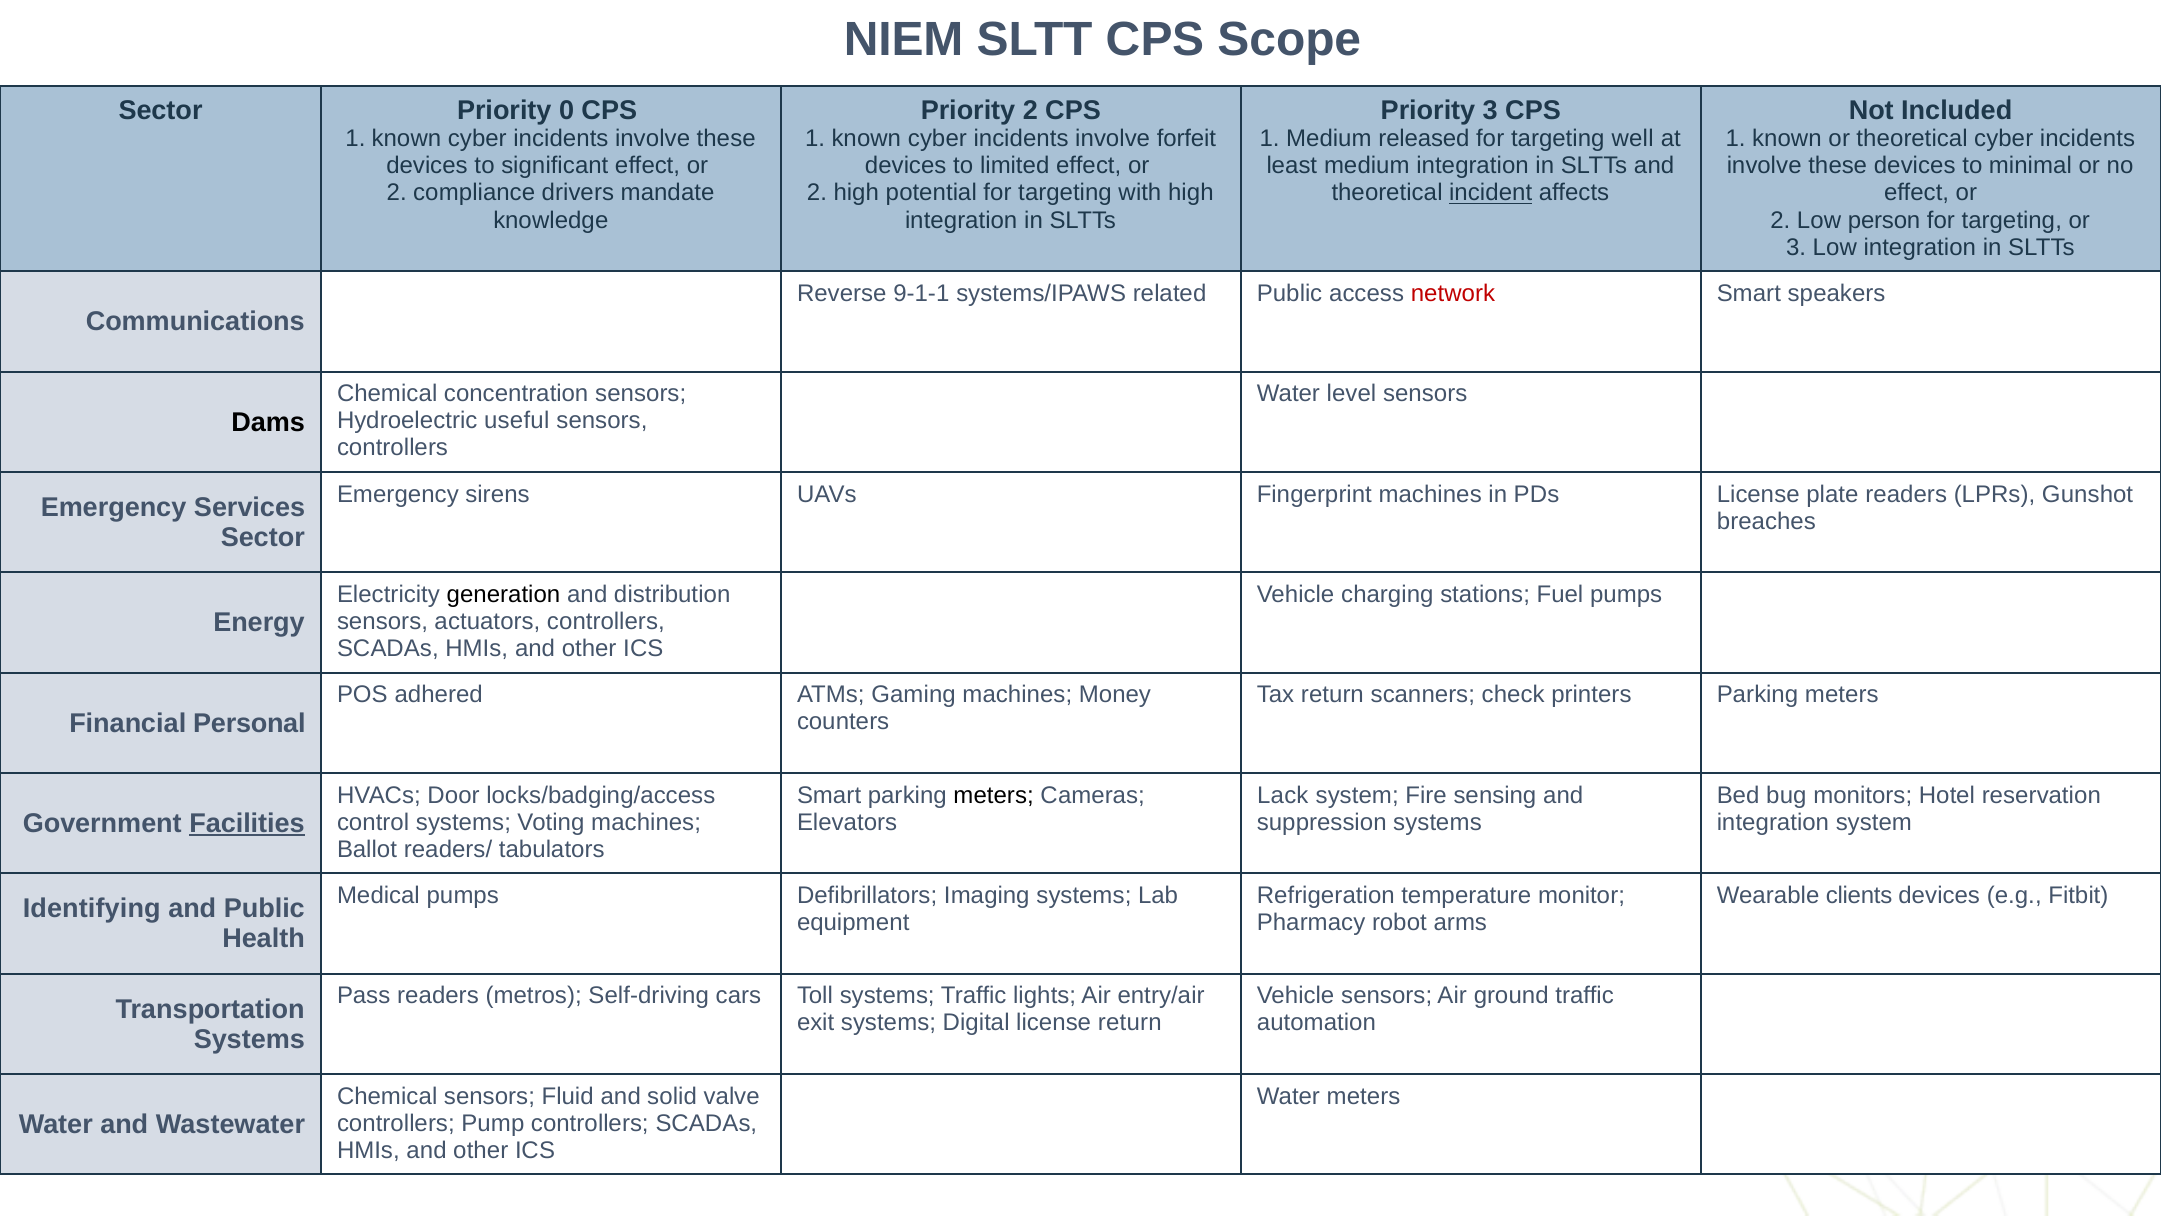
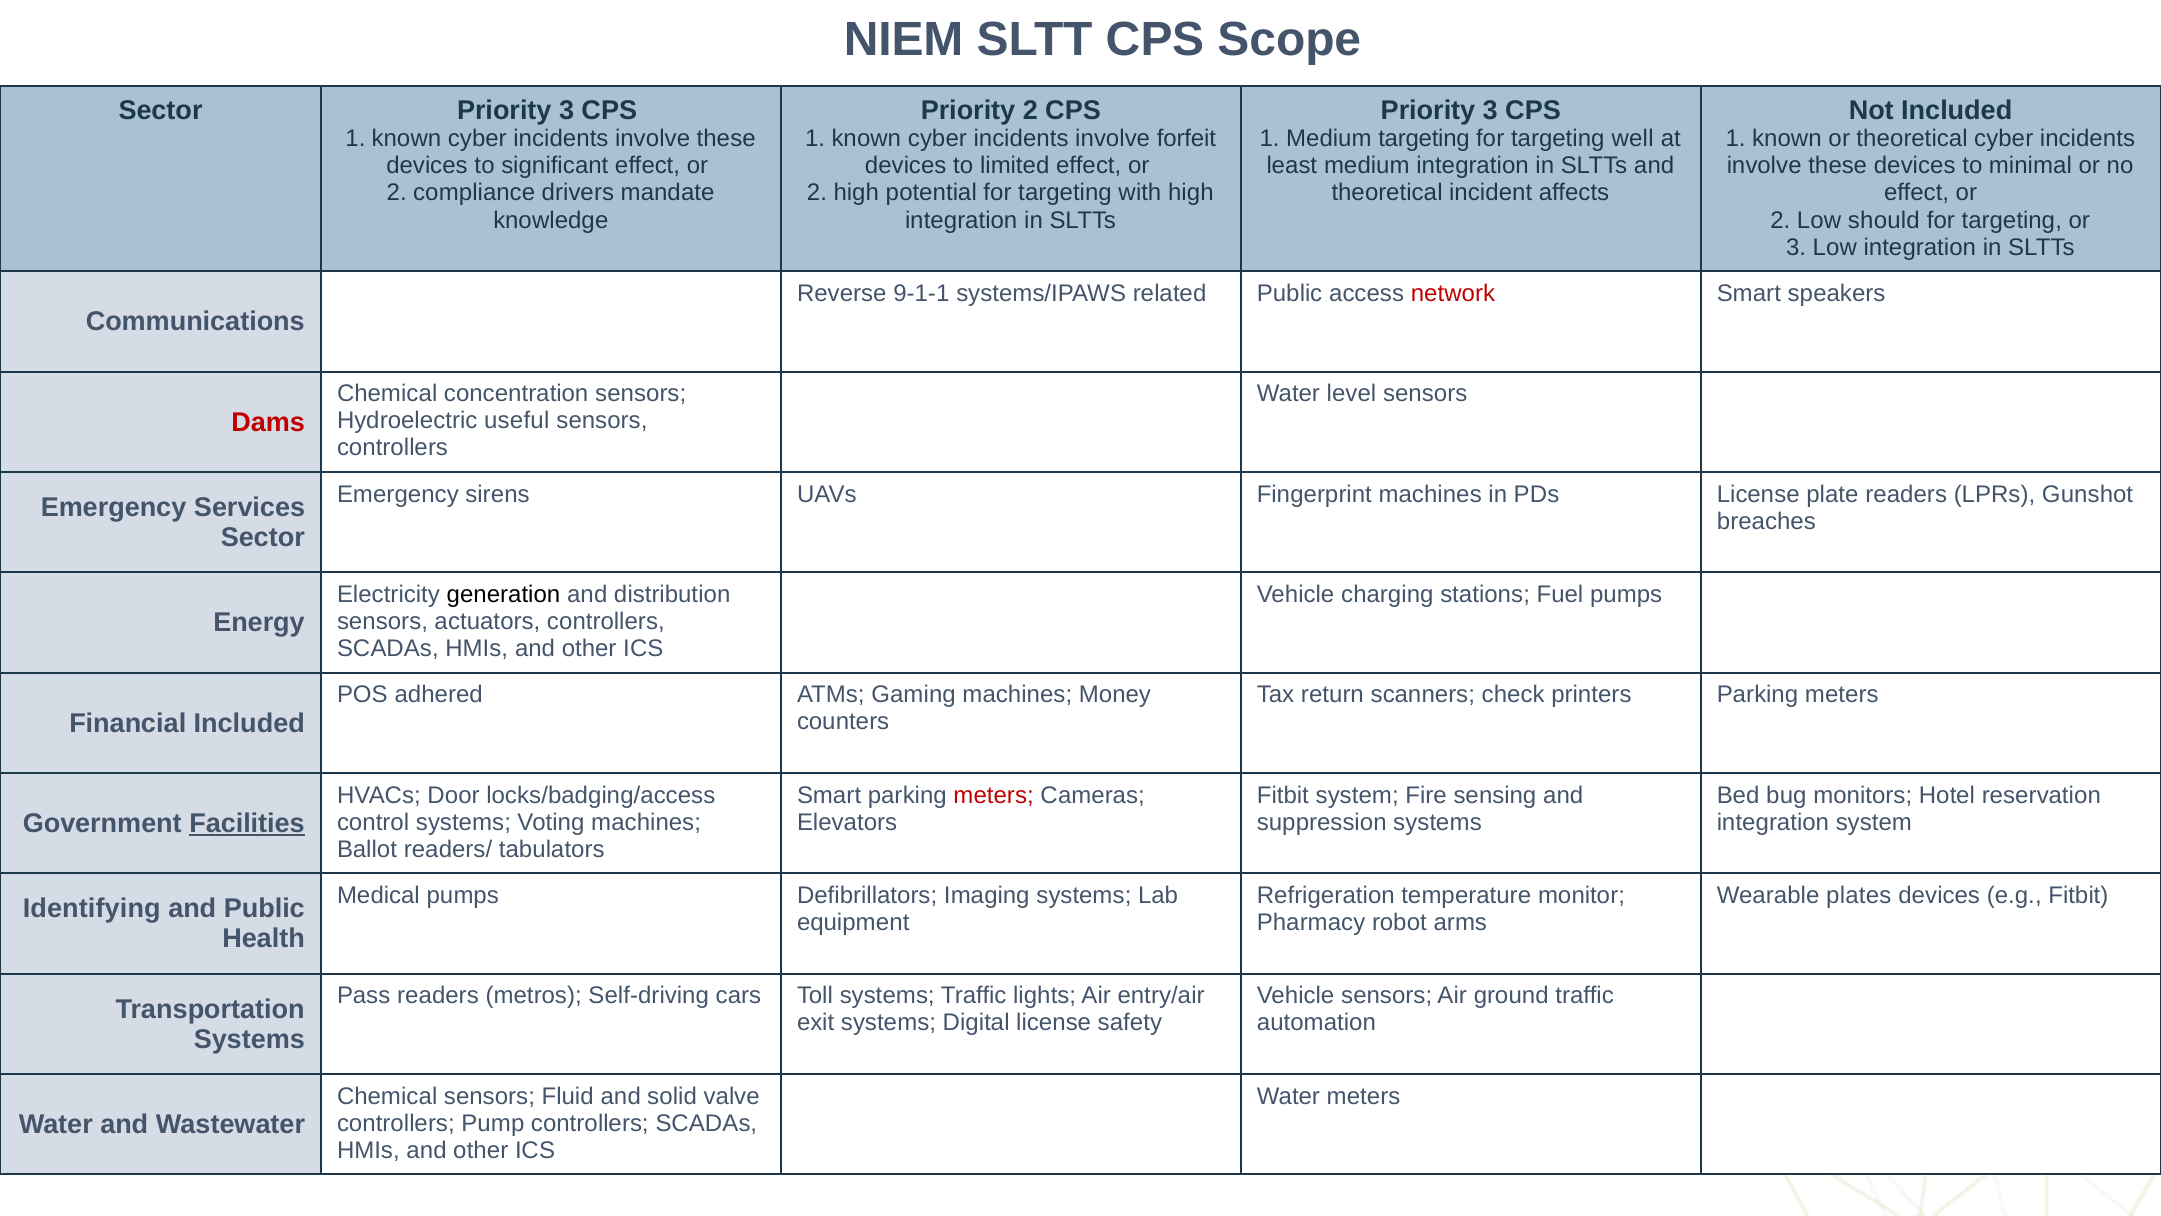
Sector Priority 0: 0 -> 3
Medium released: released -> targeting
incident underline: present -> none
person: person -> should
Dams colour: black -> red
Financial Personal: Personal -> Included
meters at (994, 795) colour: black -> red
Lack at (1283, 795): Lack -> Fitbit
clients: clients -> plates
license return: return -> safety
